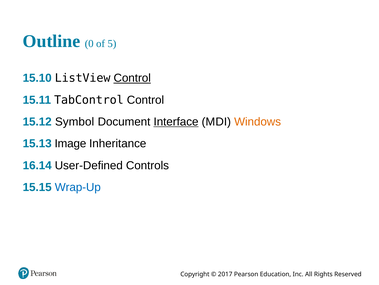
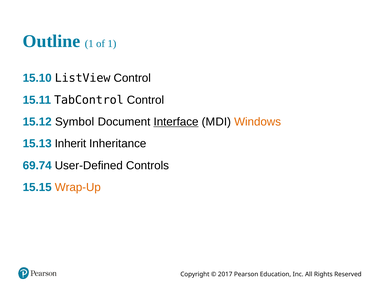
Outline 0: 0 -> 1
of 5: 5 -> 1
Control at (132, 78) underline: present -> none
Image: Image -> Inherit
16.14: 16.14 -> 69.74
Wrap-Up colour: blue -> orange
